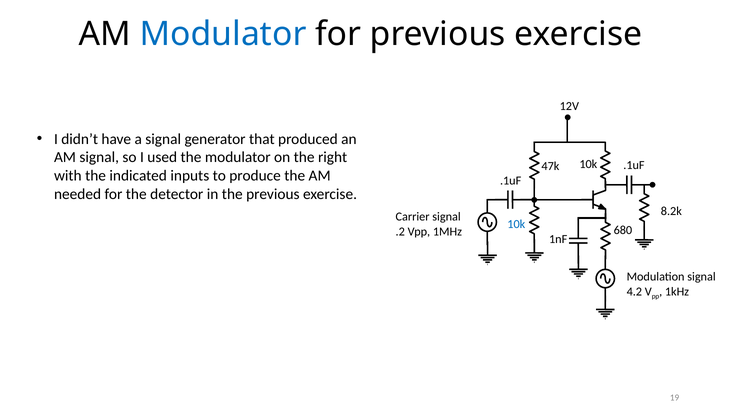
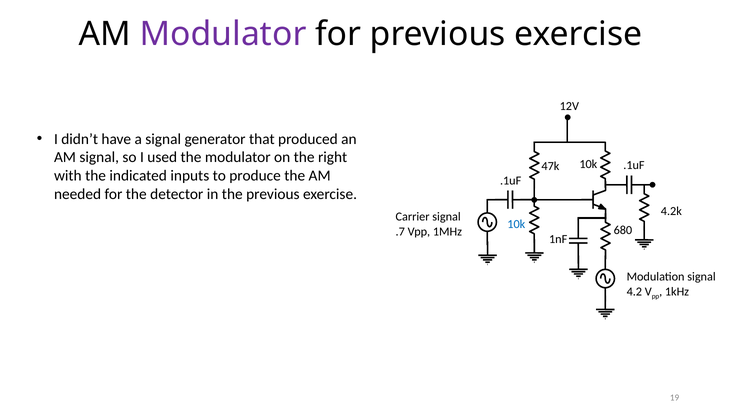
Modulator at (223, 34) colour: blue -> purple
8.2k: 8.2k -> 4.2k
.2: .2 -> .7
